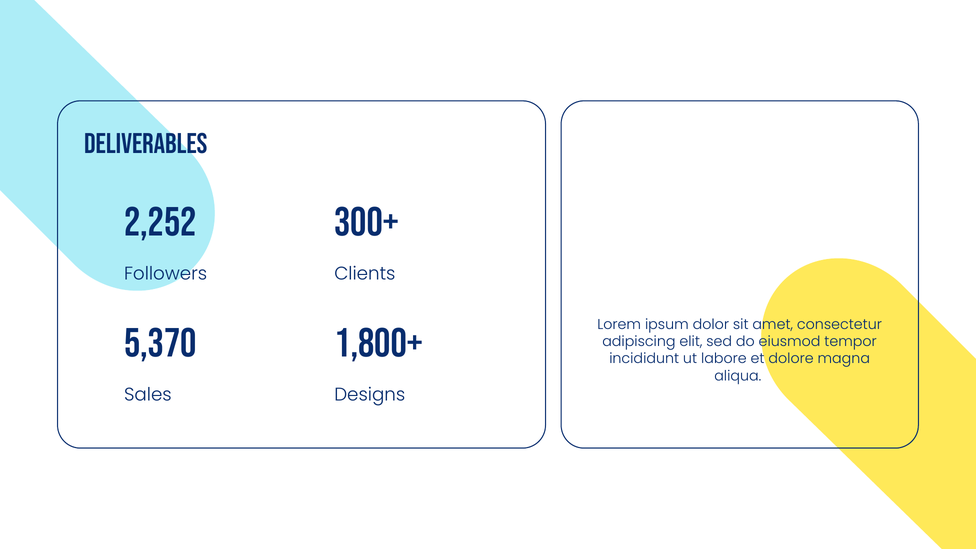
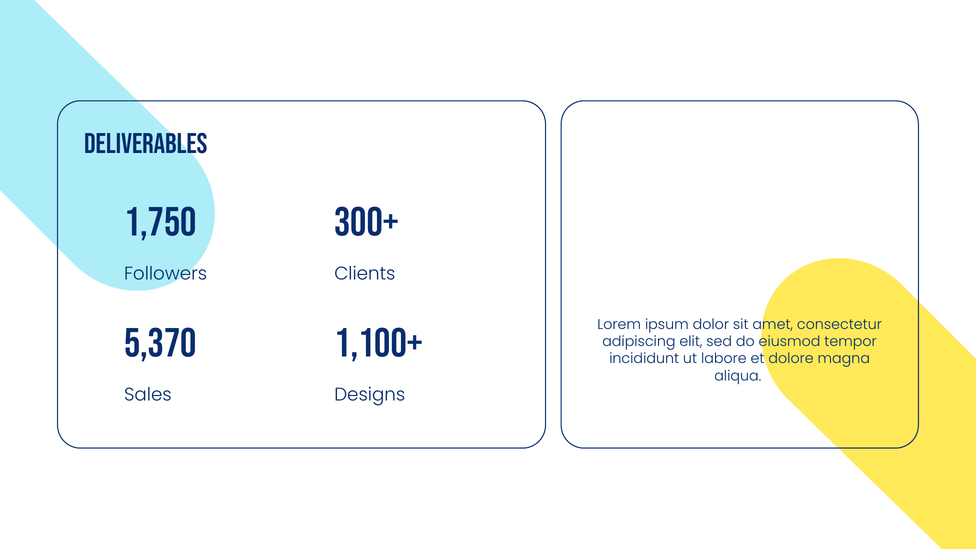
2,252: 2,252 -> 1,750
1,800+: 1,800+ -> 1,100+
